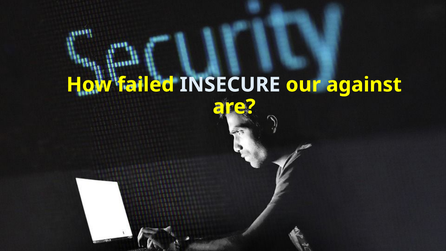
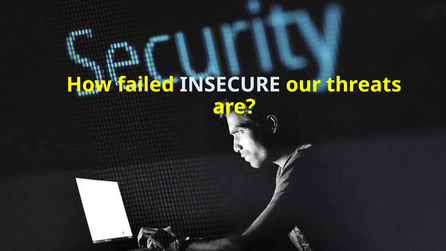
against: against -> threats
